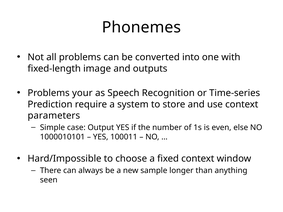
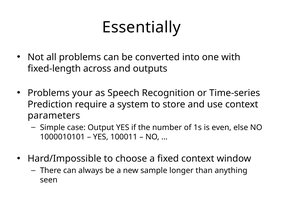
Phonemes: Phonemes -> Essentially
image: image -> across
